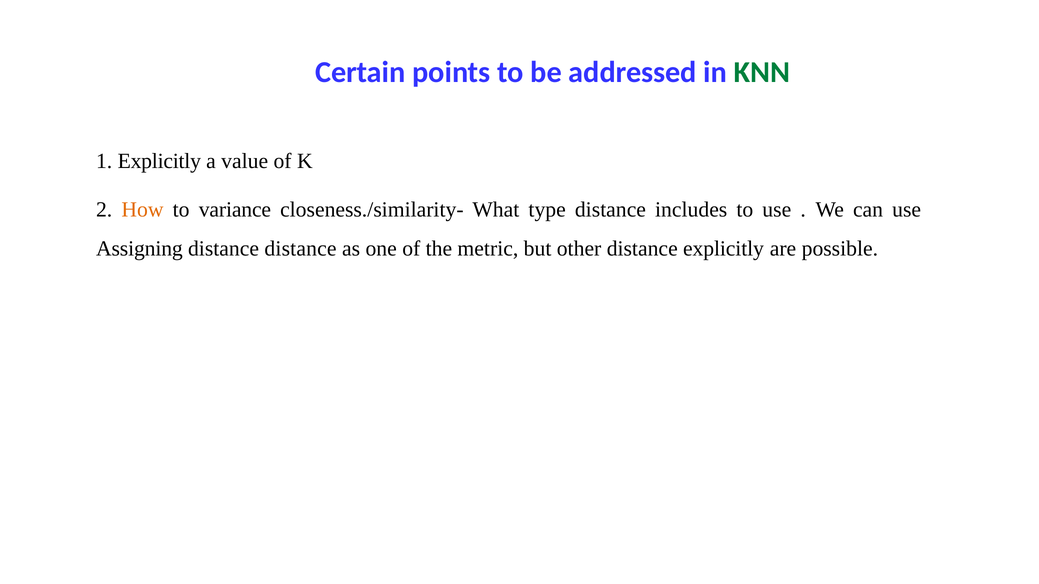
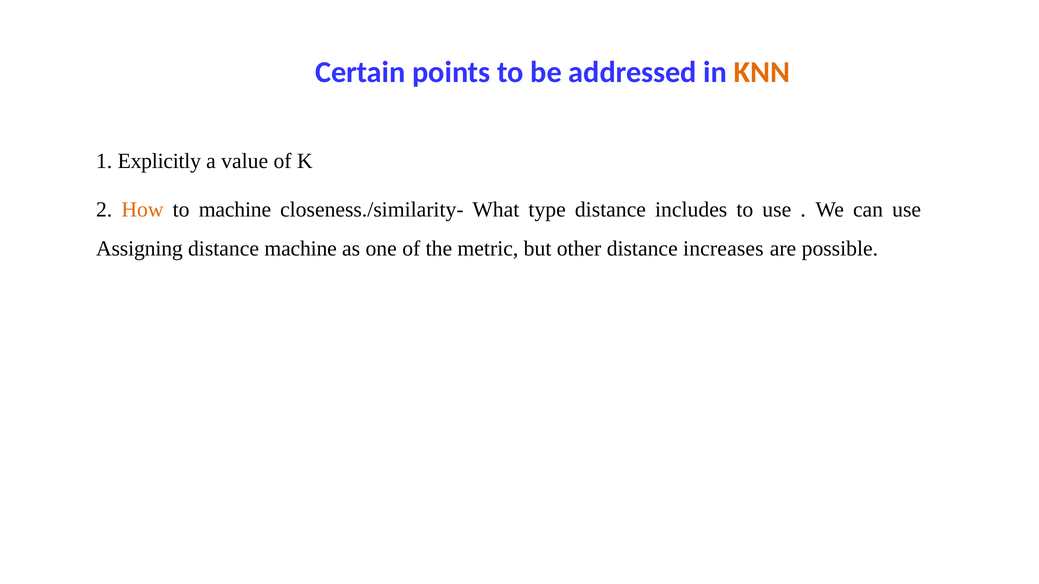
KNN colour: green -> orange
to variance: variance -> machine
distance distance: distance -> machine
distance explicitly: explicitly -> increases
